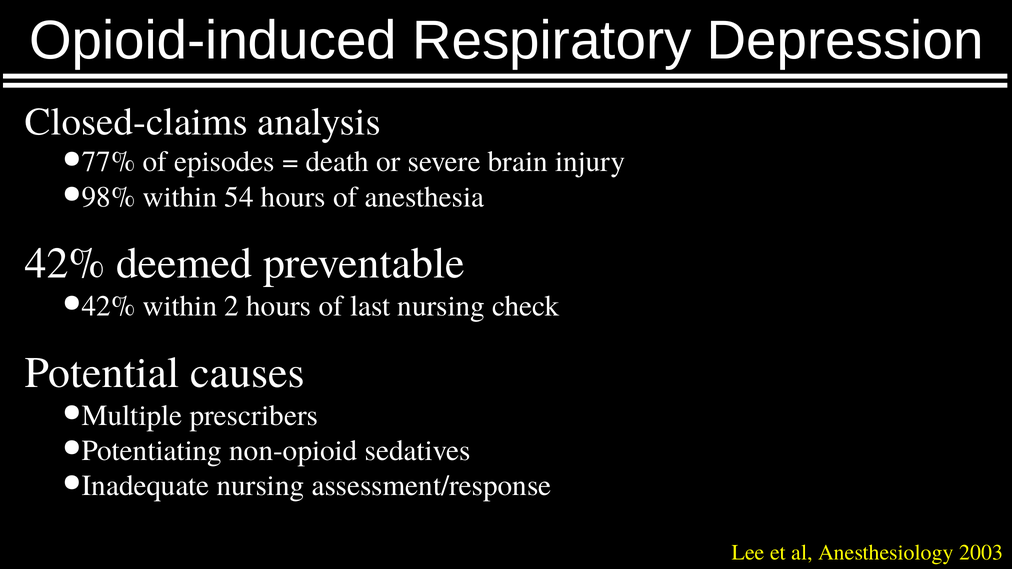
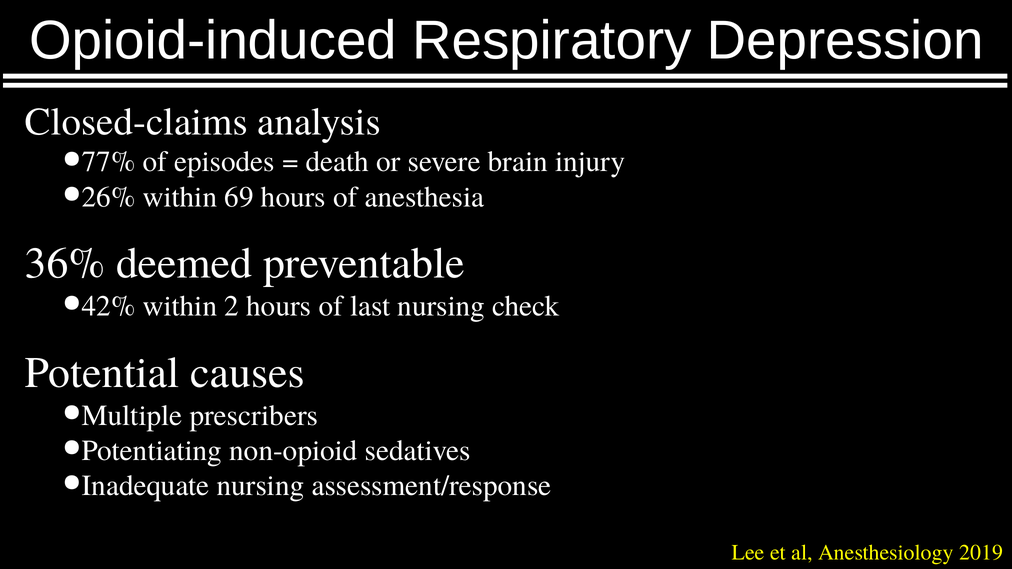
98%: 98% -> 26%
54: 54 -> 69
42% at (65, 264): 42% -> 36%
2003: 2003 -> 2019
